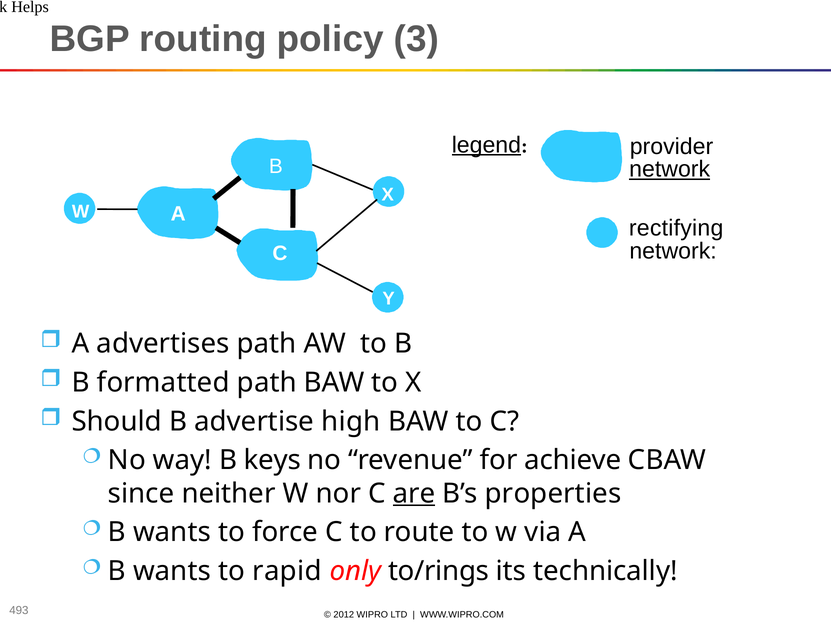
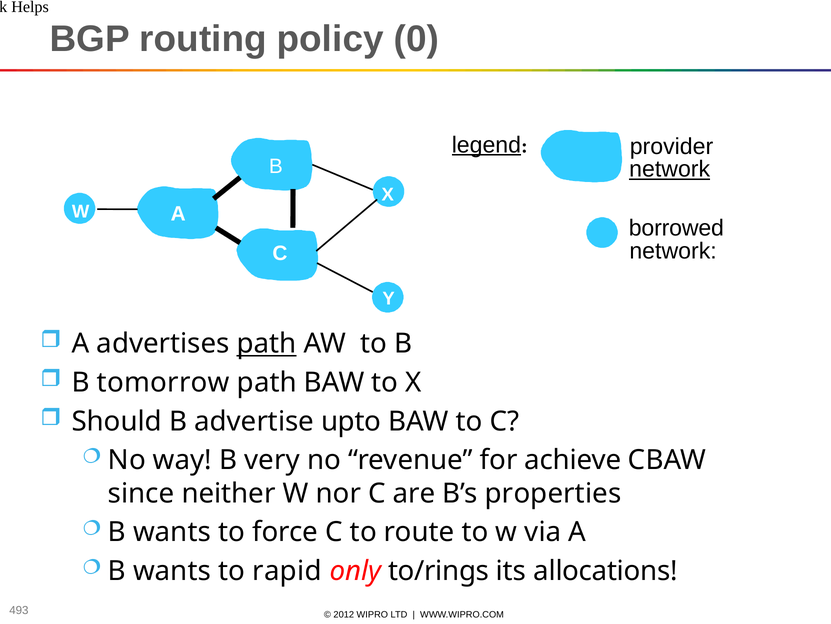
3: 3 -> 0
rectifying: rectifying -> borrowed
path at (267, 343) underline: none -> present
formatted: formatted -> tomorrow
high: high -> upto
keys: keys -> very
are underline: present -> none
technically: technically -> allocations
